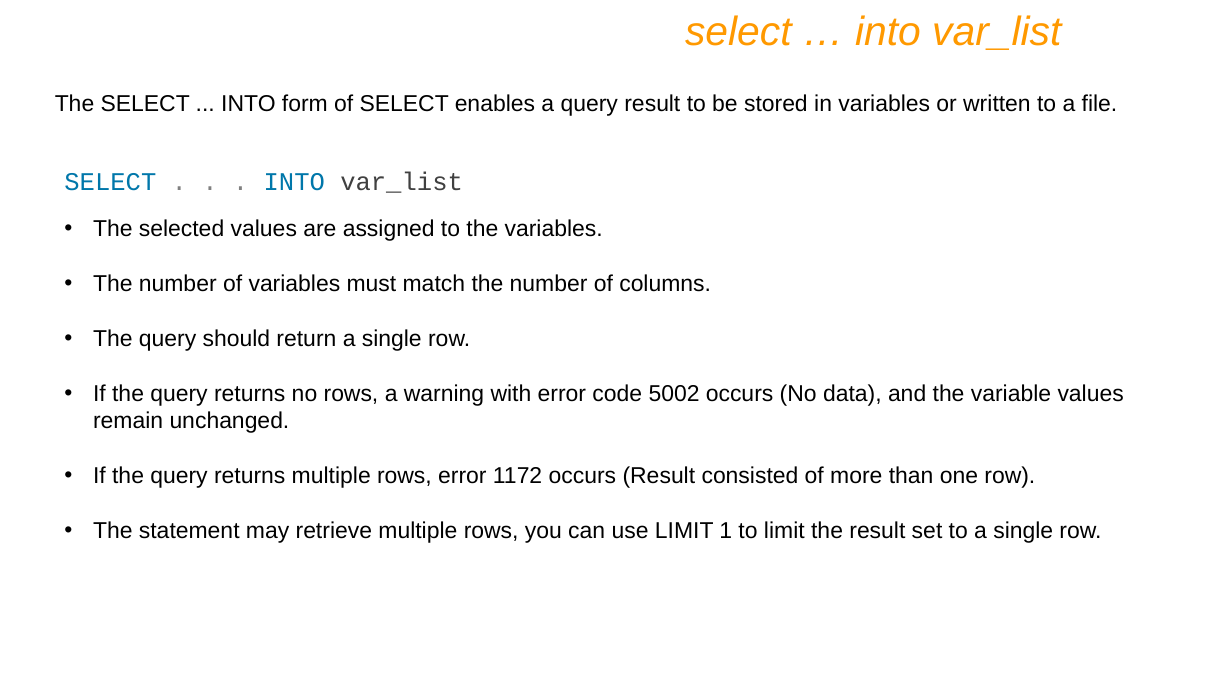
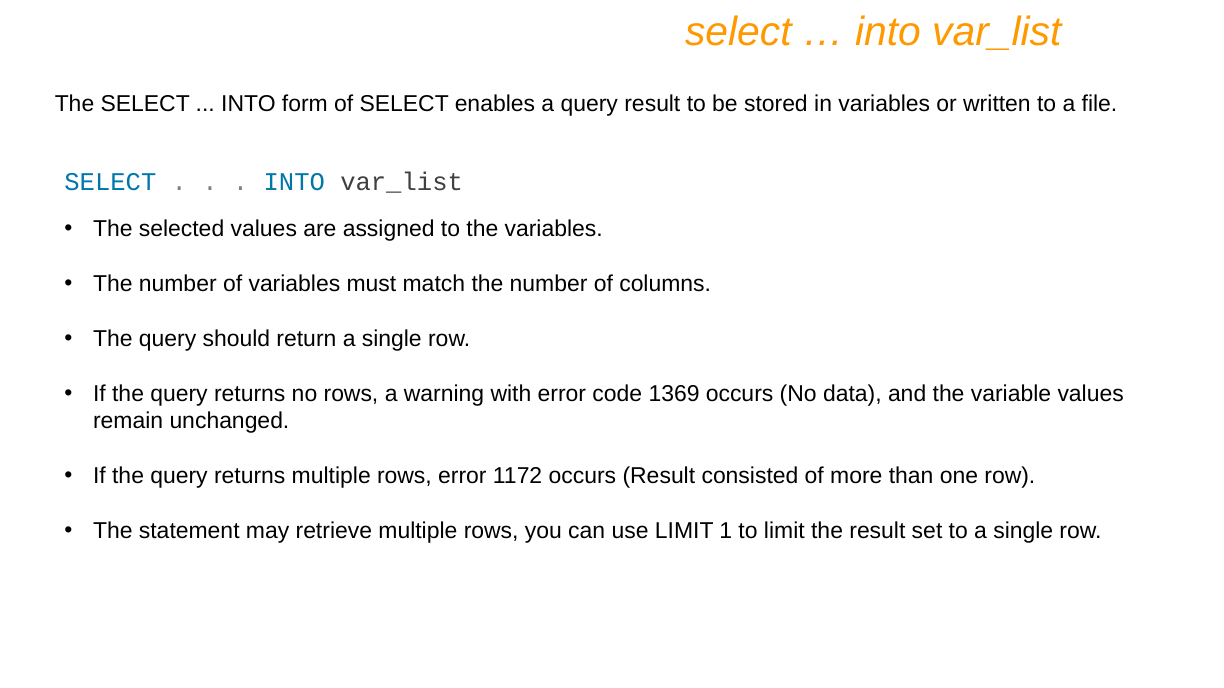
5002: 5002 -> 1369
